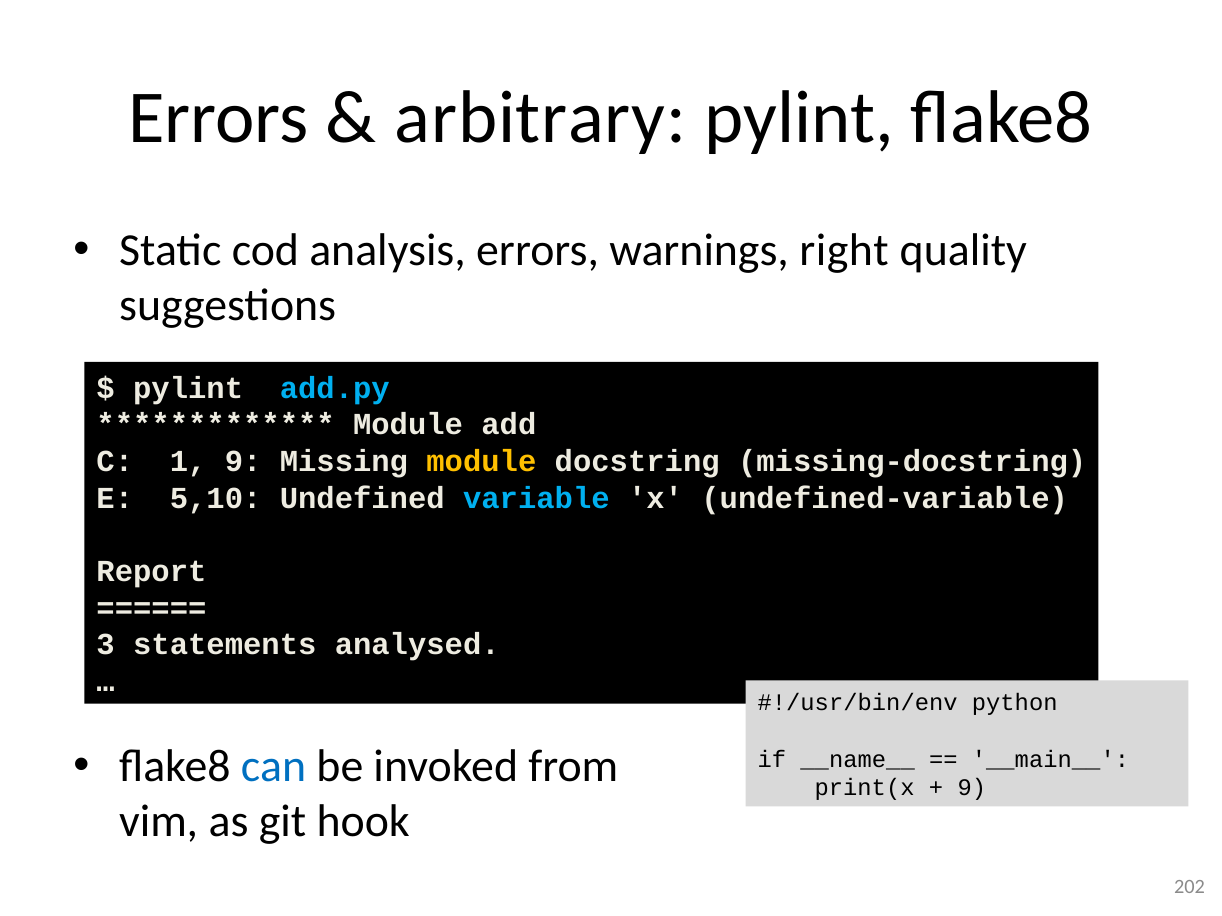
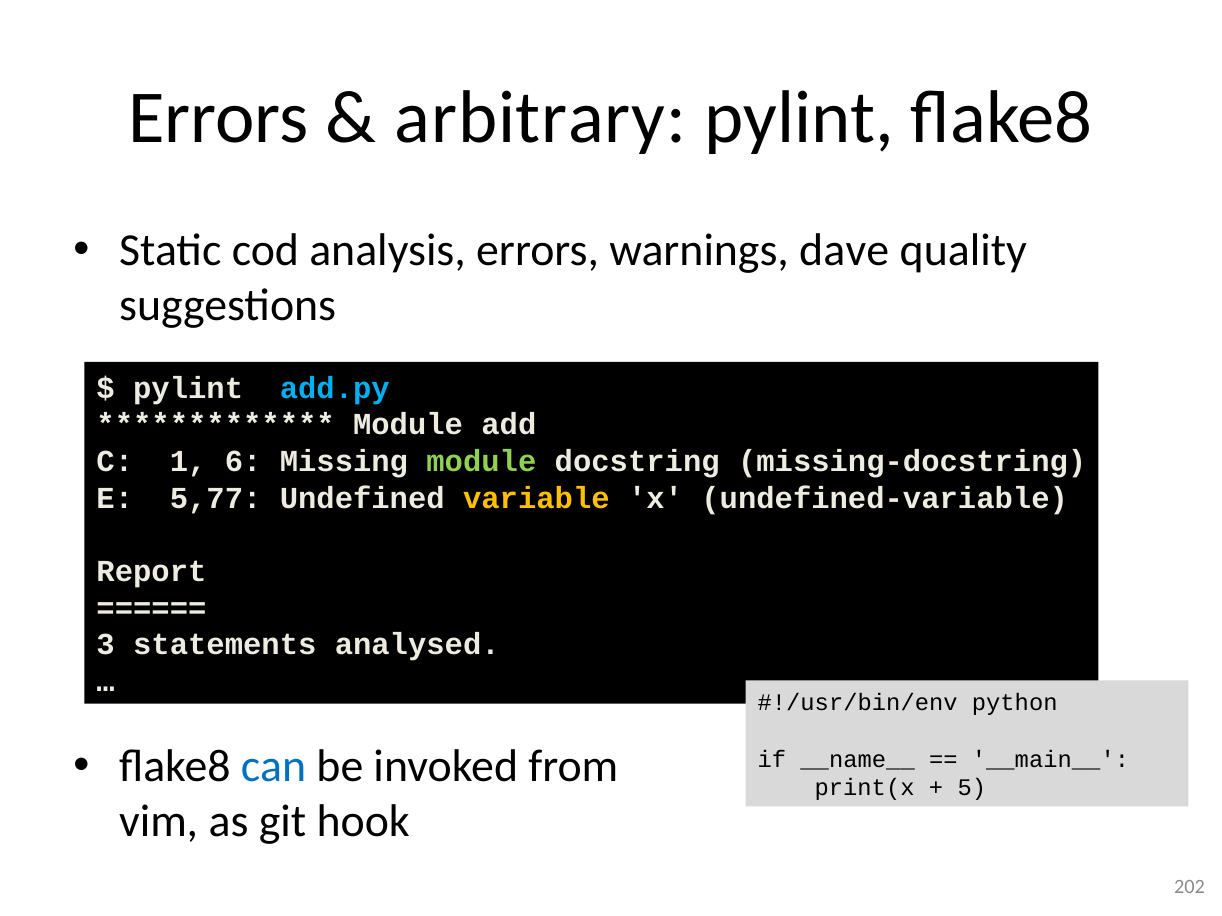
right: right -> dave
1 9: 9 -> 6
module at (481, 462) colour: yellow -> light green
5,10: 5,10 -> 5,77
variable colour: light blue -> yellow
9 at (972, 788): 9 -> 5
